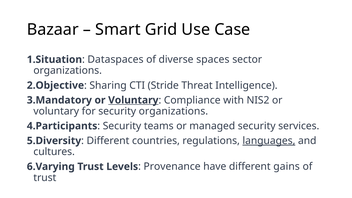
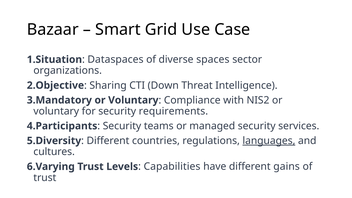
Stride: Stride -> Down
Voluntary at (133, 100) underline: present -> none
security organizations: organizations -> requirements
Provenance: Provenance -> Capabilities
